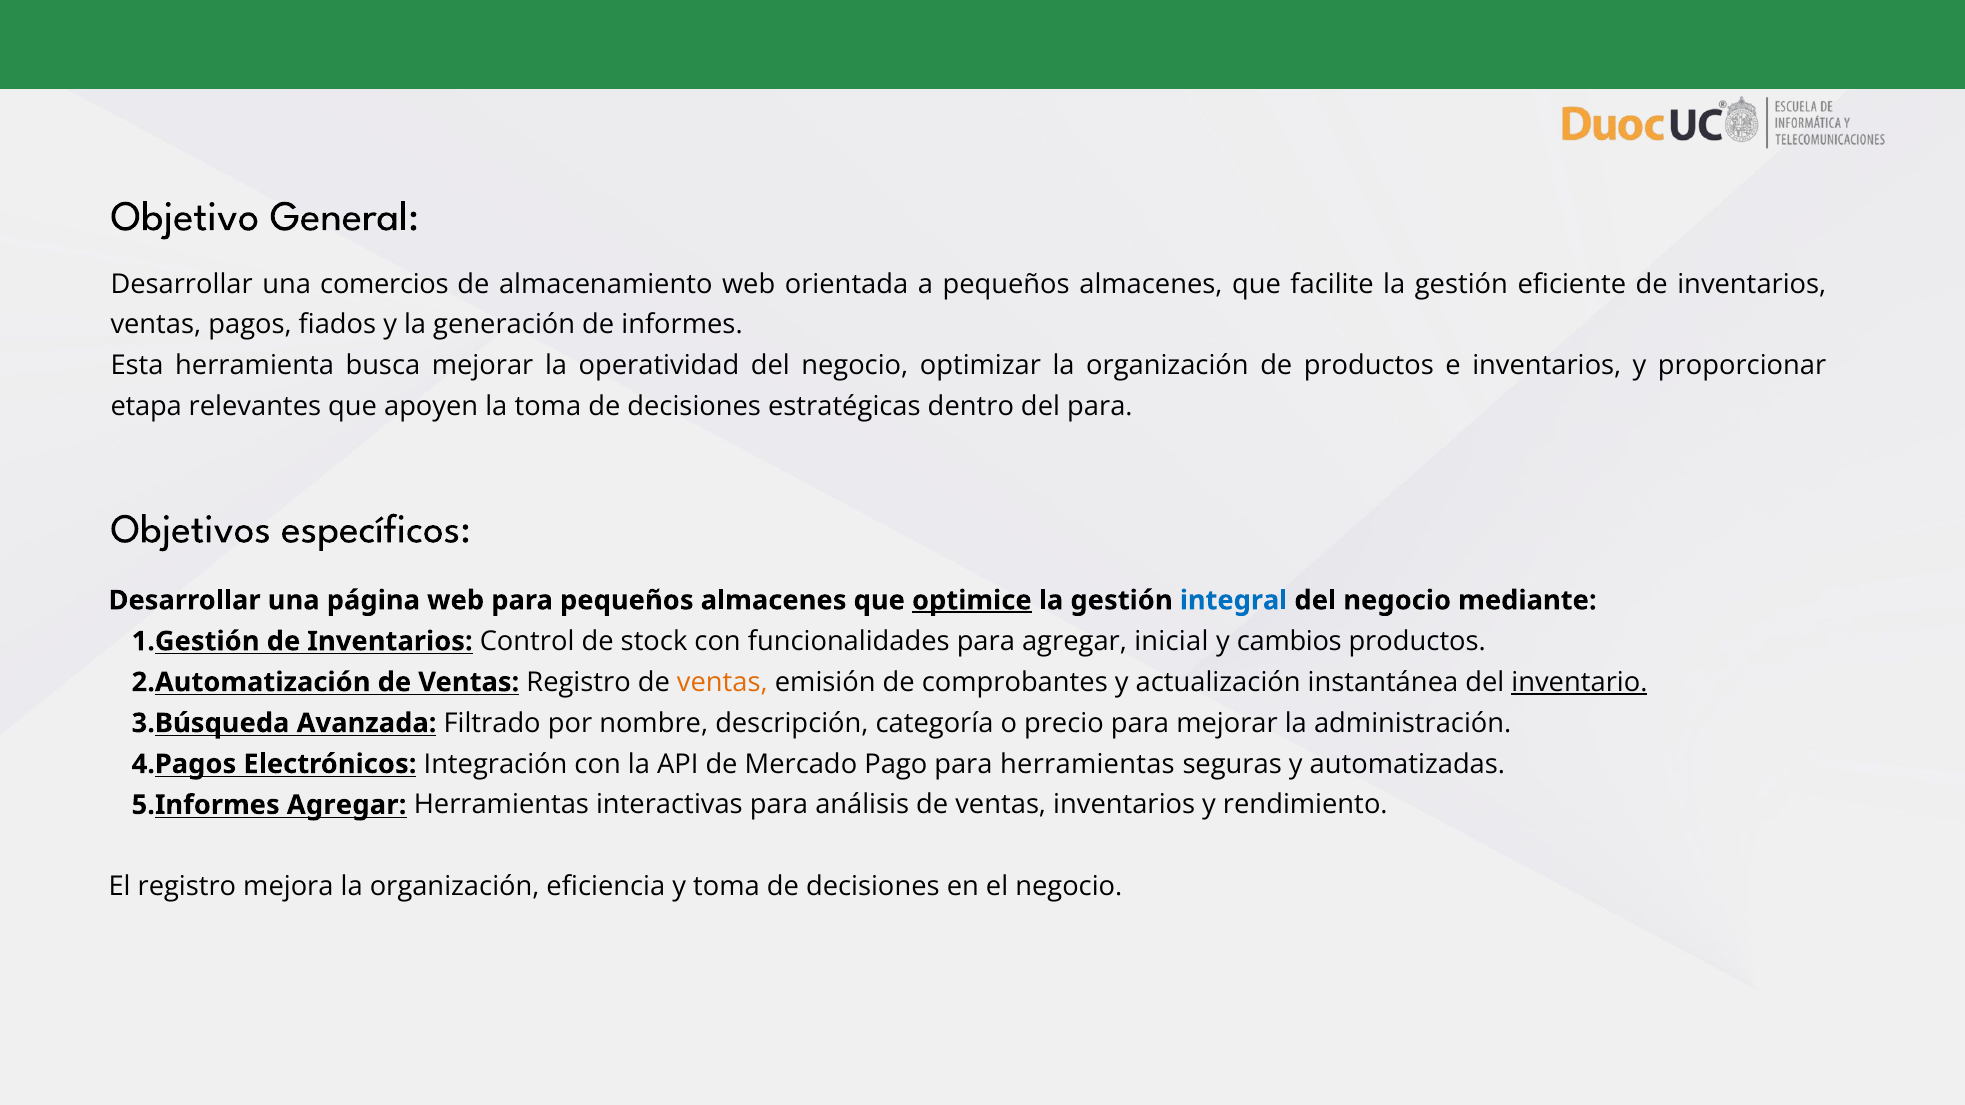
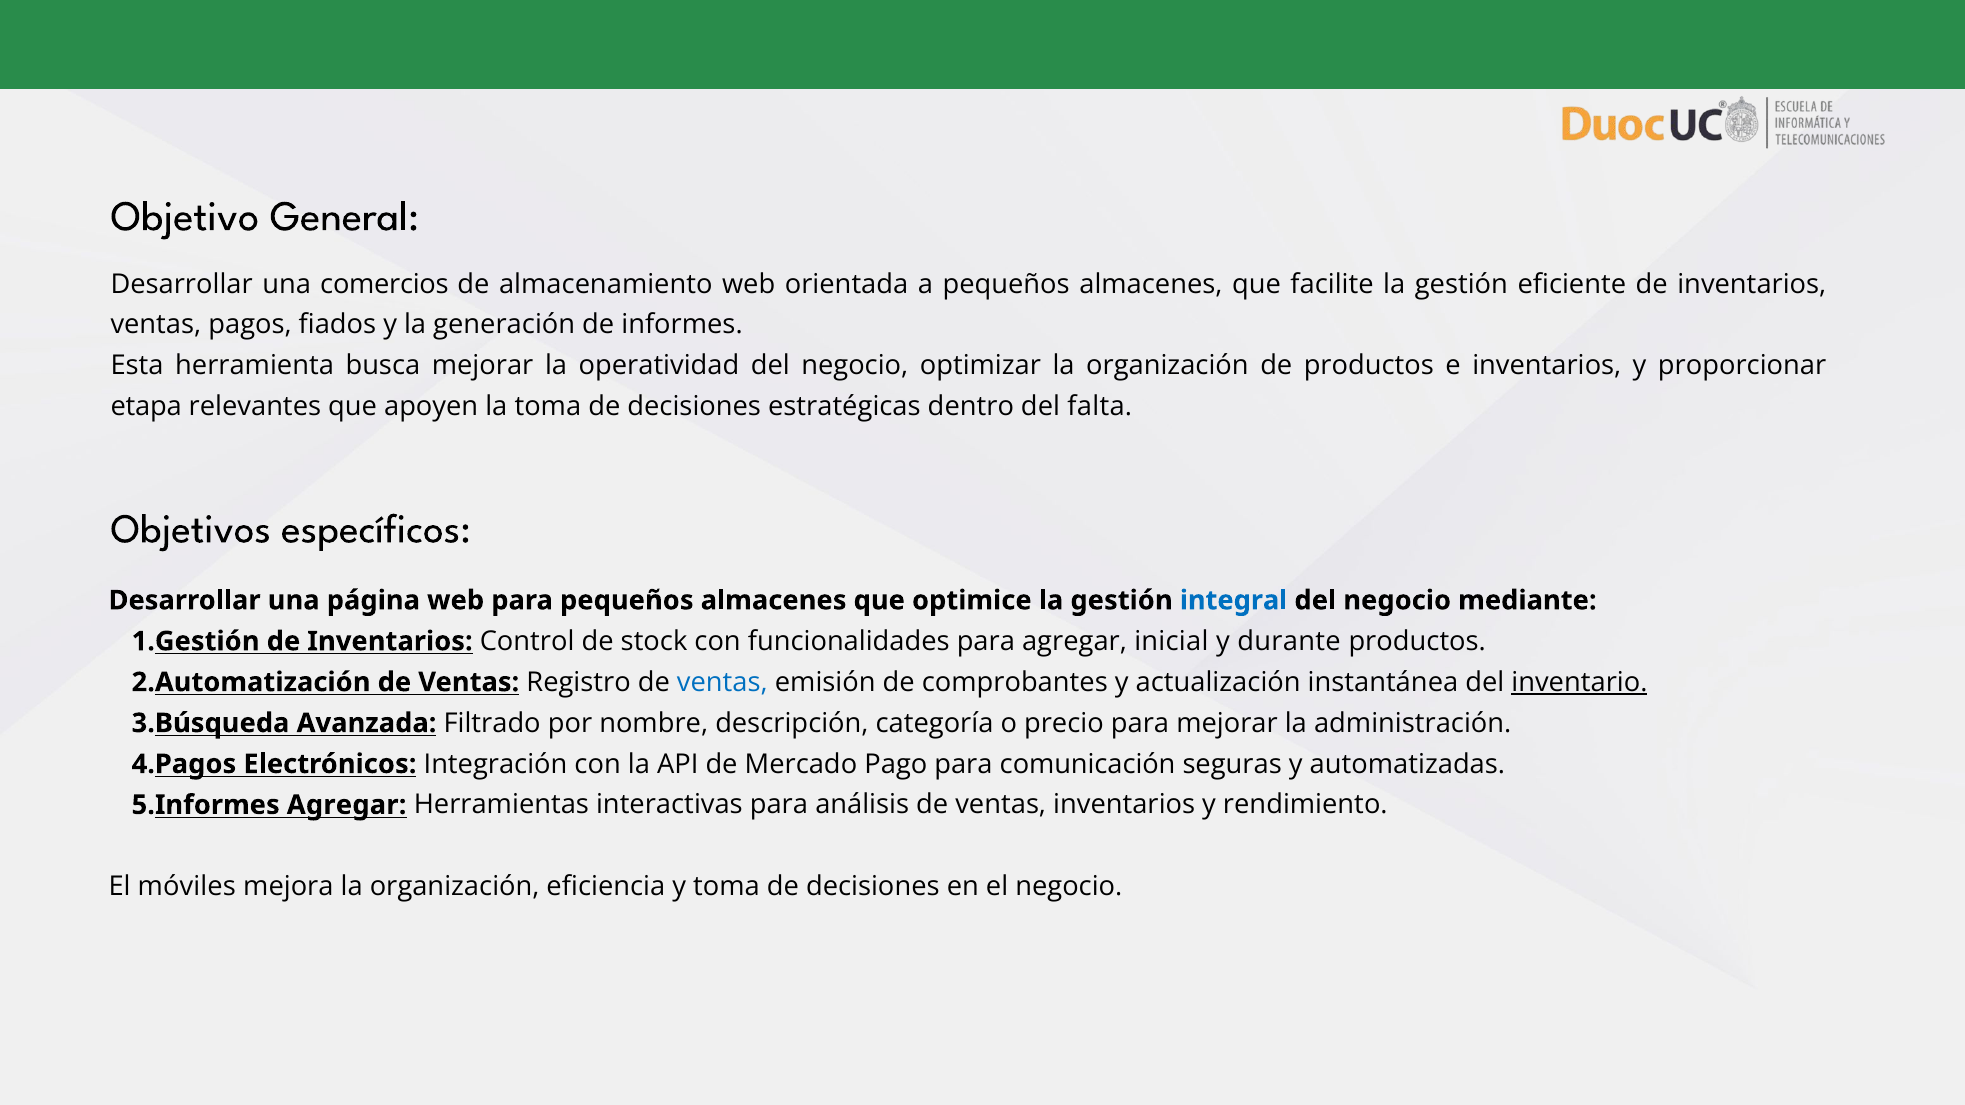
del para: para -> falta
optimice underline: present -> none
cambios: cambios -> durante
ventas at (722, 682) colour: orange -> blue
para herramientas: herramientas -> comunicación
El registro: registro -> móviles
